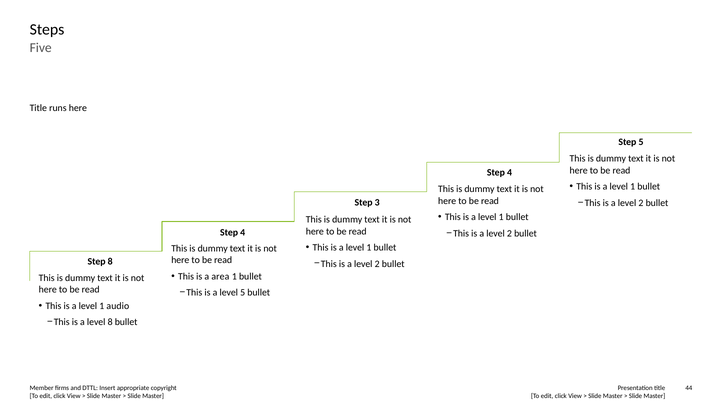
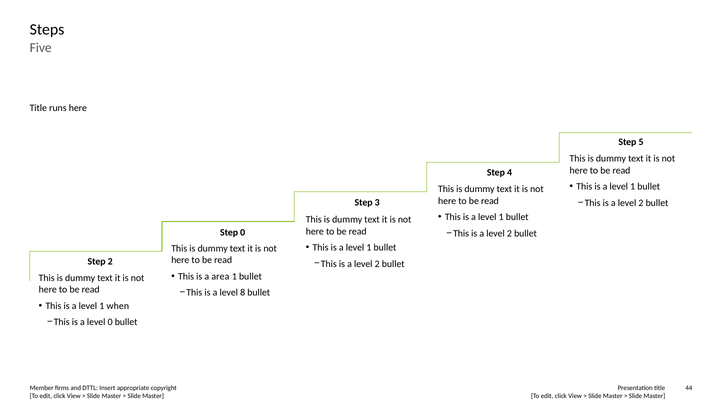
4 at (243, 232): 4 -> 0
Step 8: 8 -> 2
level 5: 5 -> 8
audio: audio -> when
level 8: 8 -> 0
